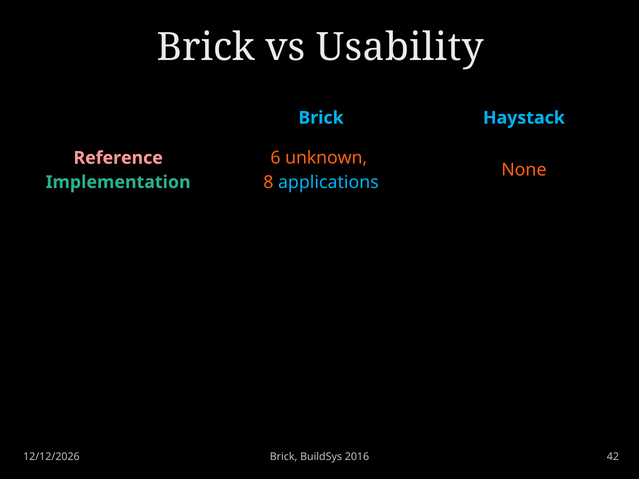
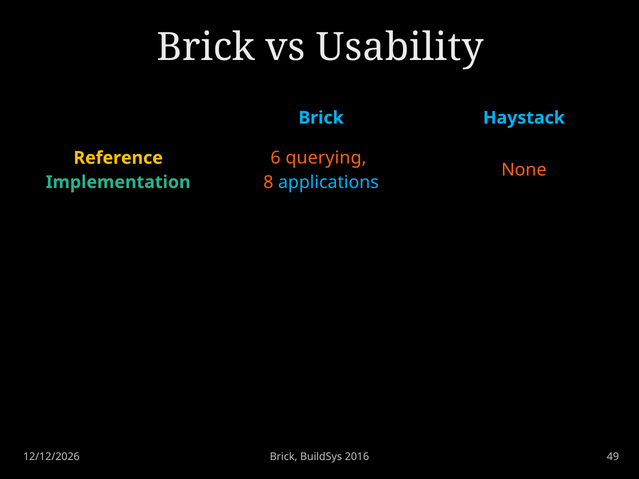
unknown: unknown -> querying
Reference colour: pink -> yellow
42: 42 -> 49
